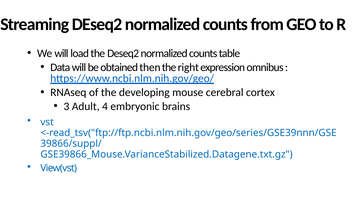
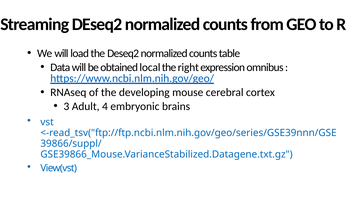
then: then -> local
